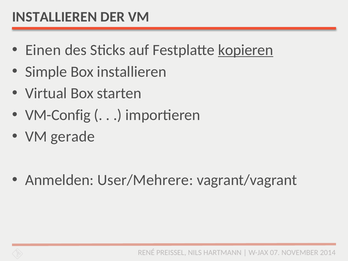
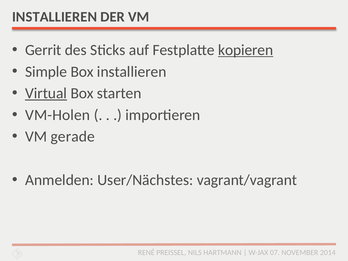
Einen: Einen -> Gerrit
Virtual underline: none -> present
VM-Config: VM-Config -> VM-Holen
User/Mehrere: User/Mehrere -> User/Nächstes
